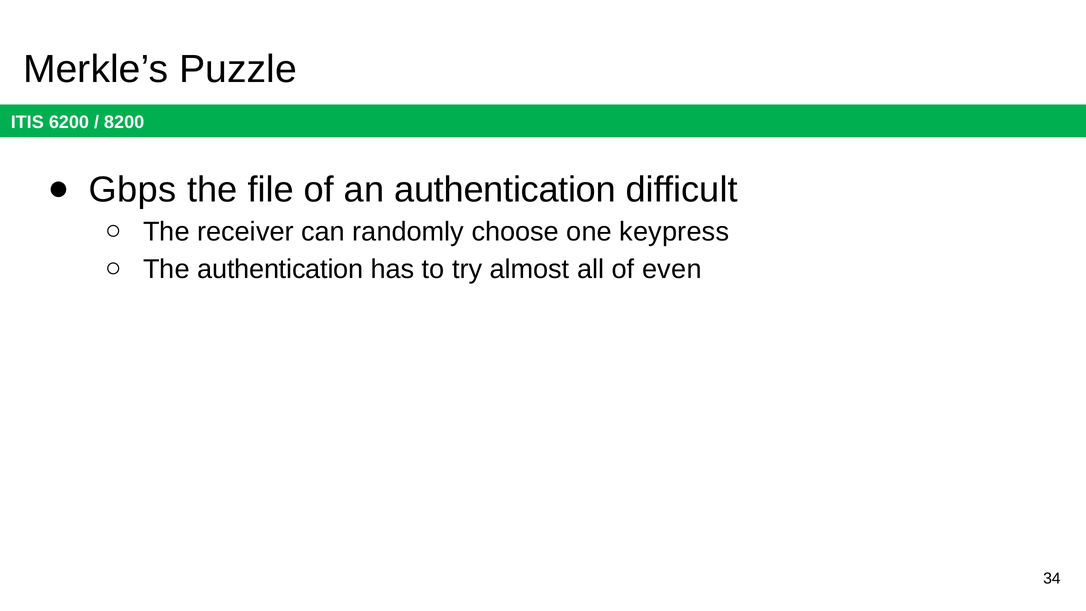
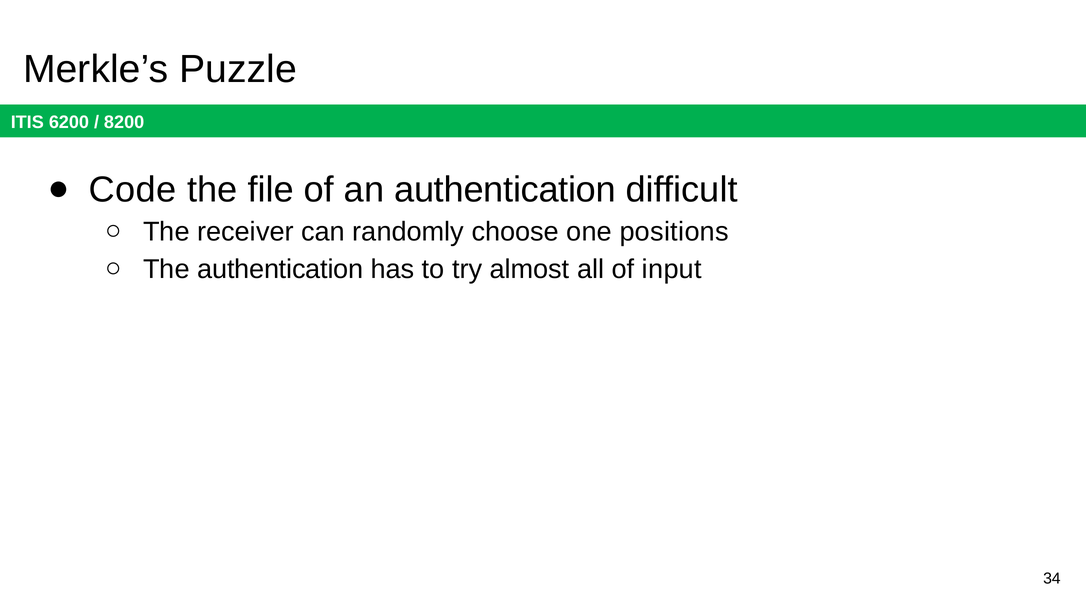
Gbps: Gbps -> Code
keypress: keypress -> positions
even: even -> input
